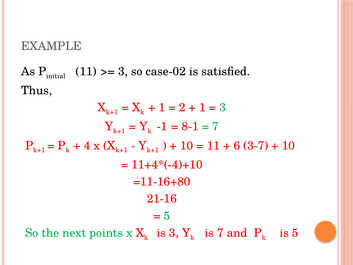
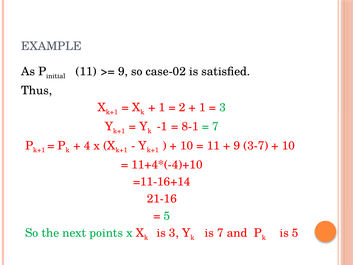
3 at (123, 71): 3 -> 9
6 at (237, 146): 6 -> 9
=11-16+80: =11-16+80 -> =11-16+14
